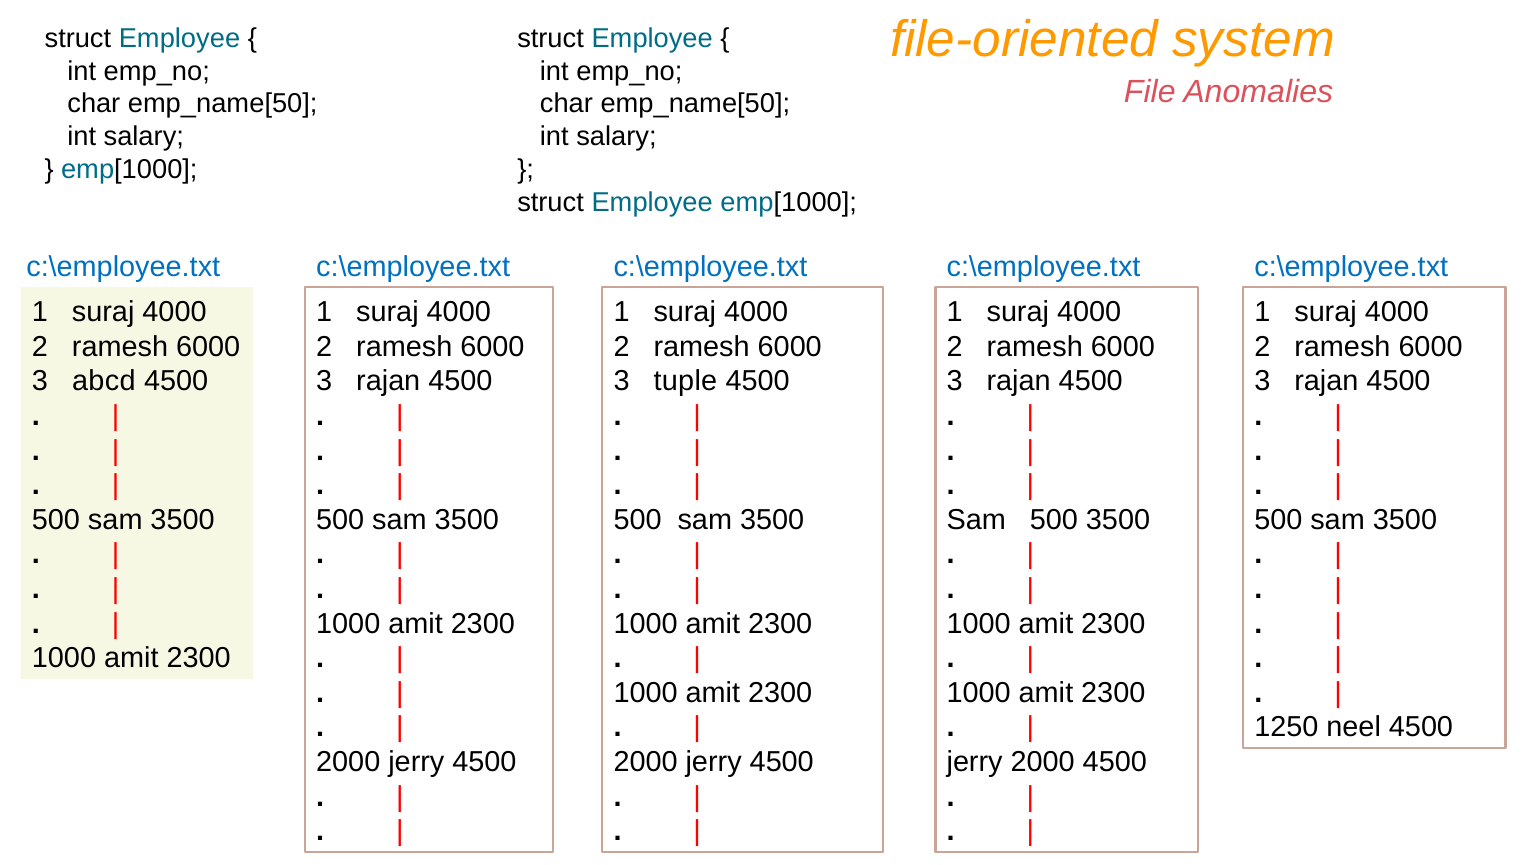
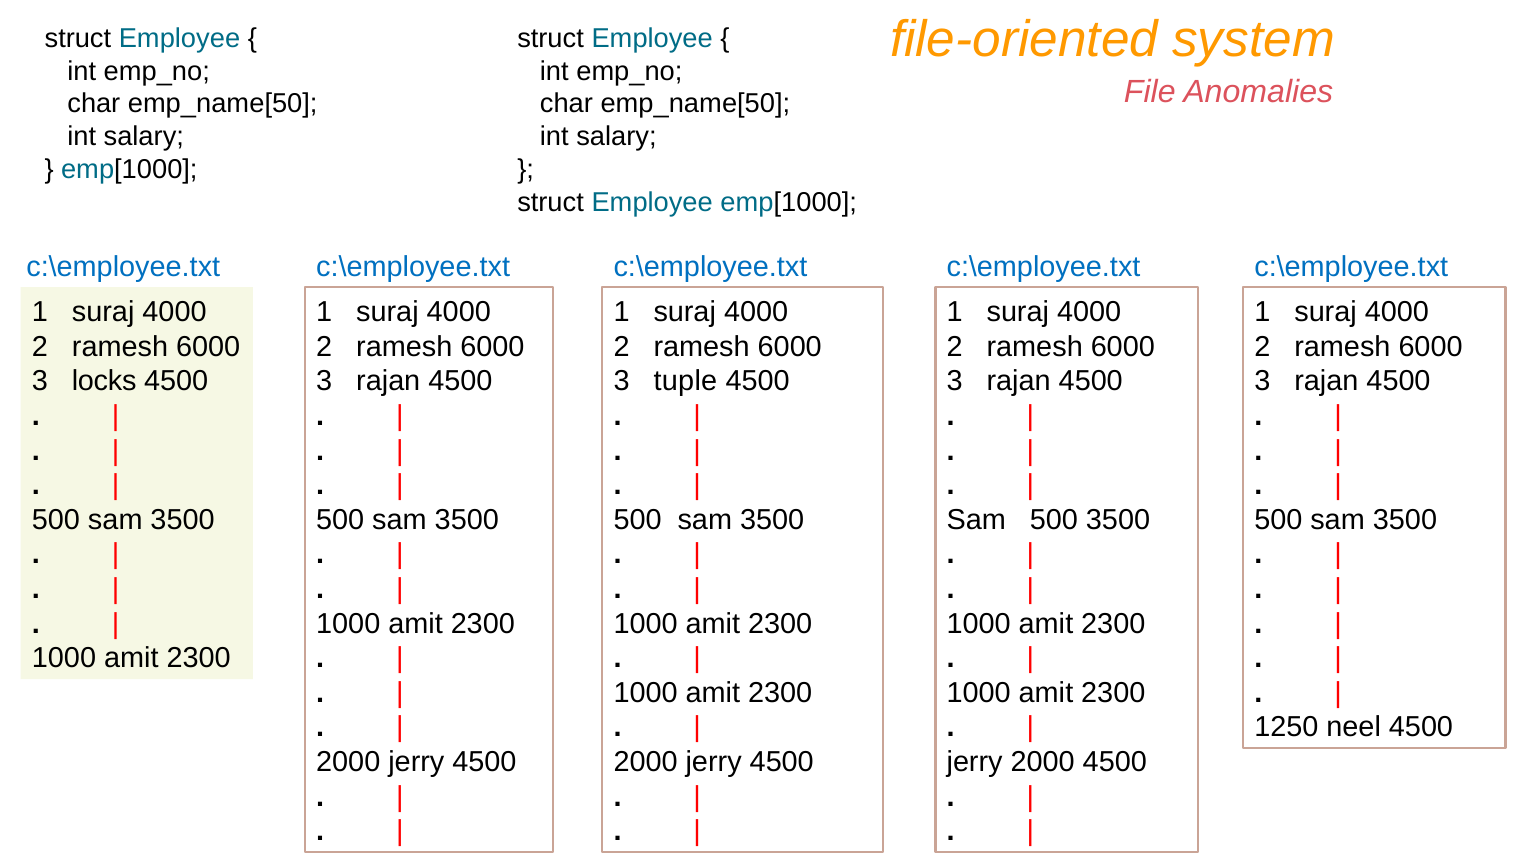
abcd: abcd -> locks
